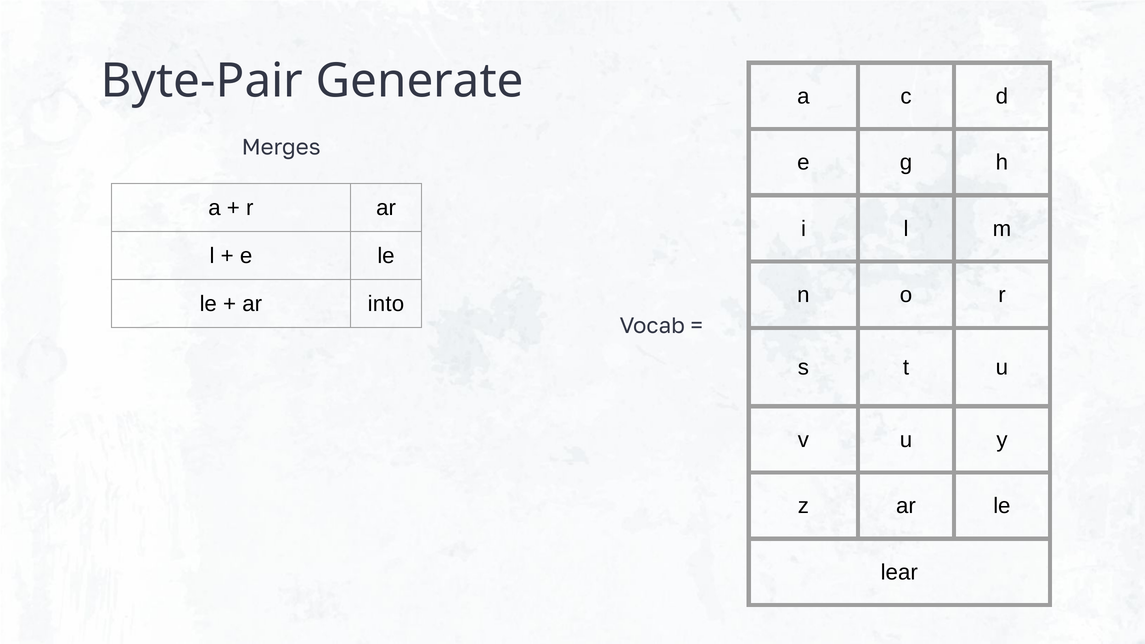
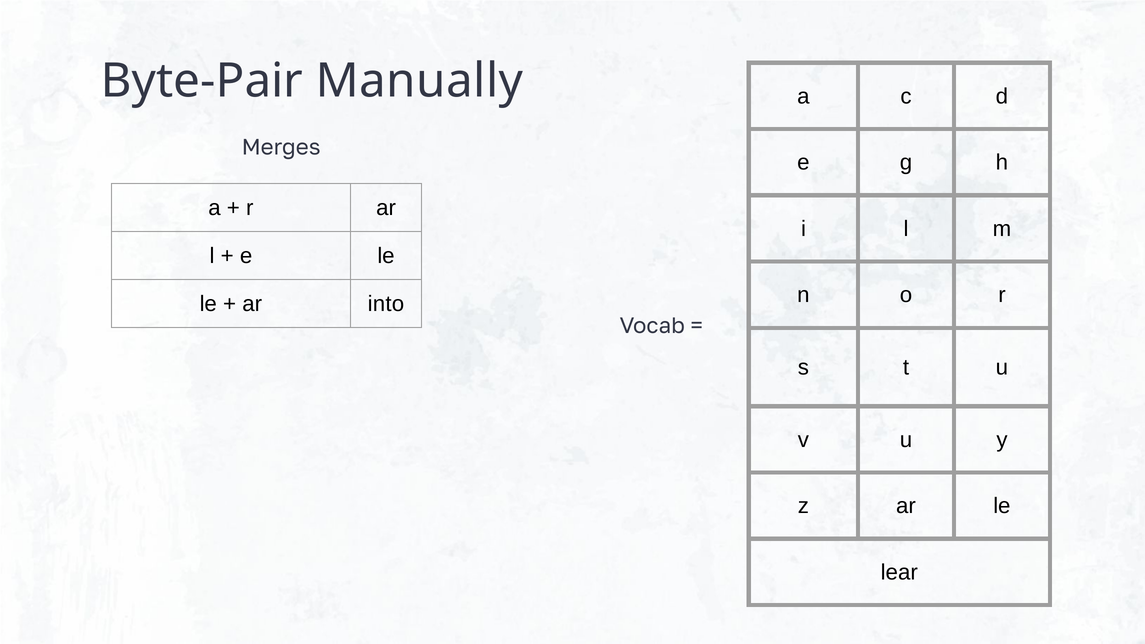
Generate: Generate -> Manually
